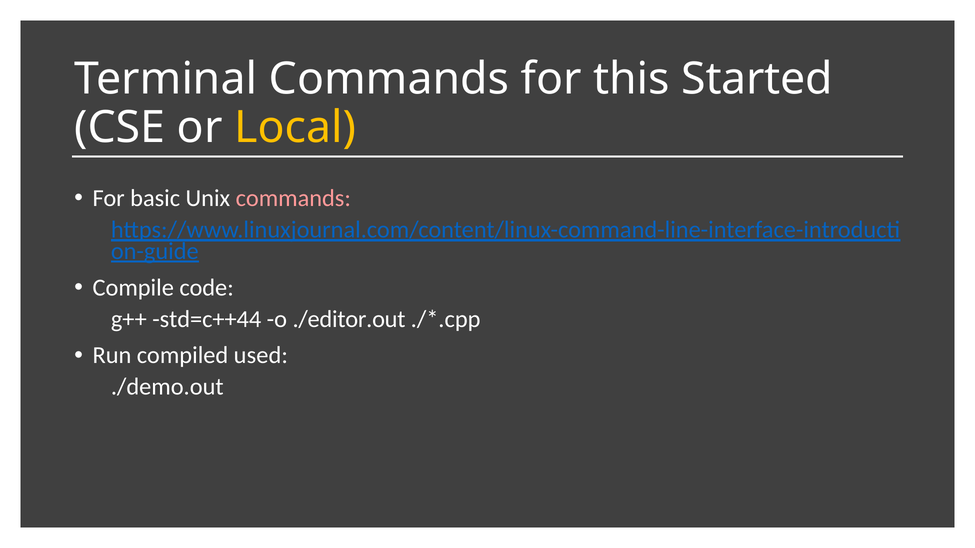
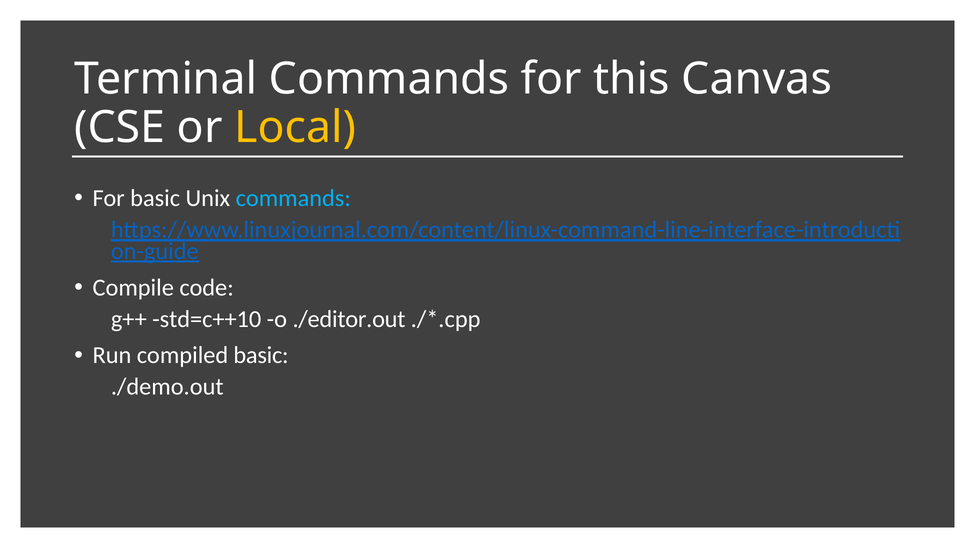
Started: Started -> Canvas
commands at (293, 198) colour: pink -> light blue
std=c++44: std=c++44 -> std=c++10
compiled used: used -> basic
